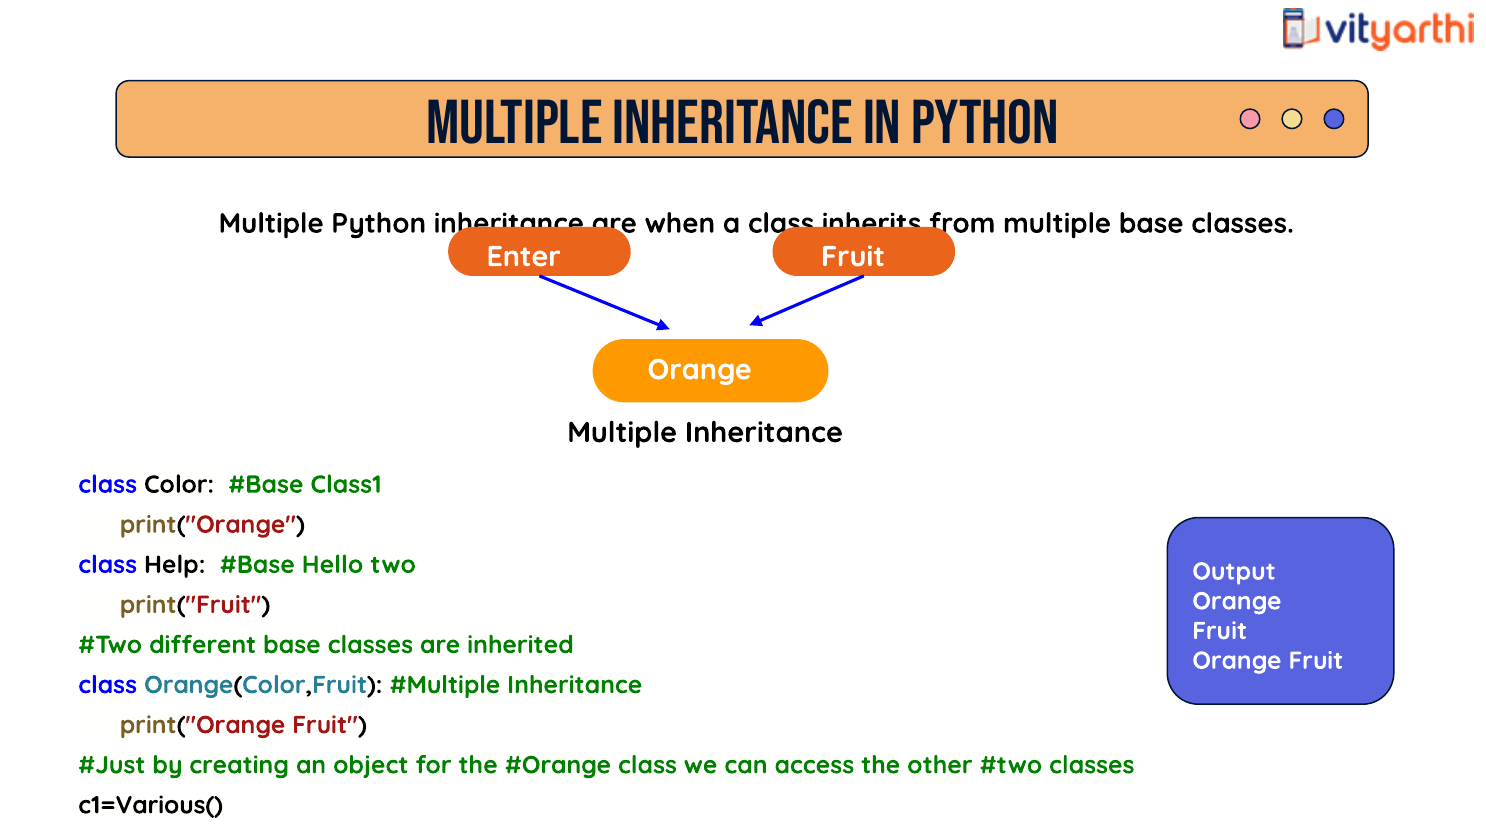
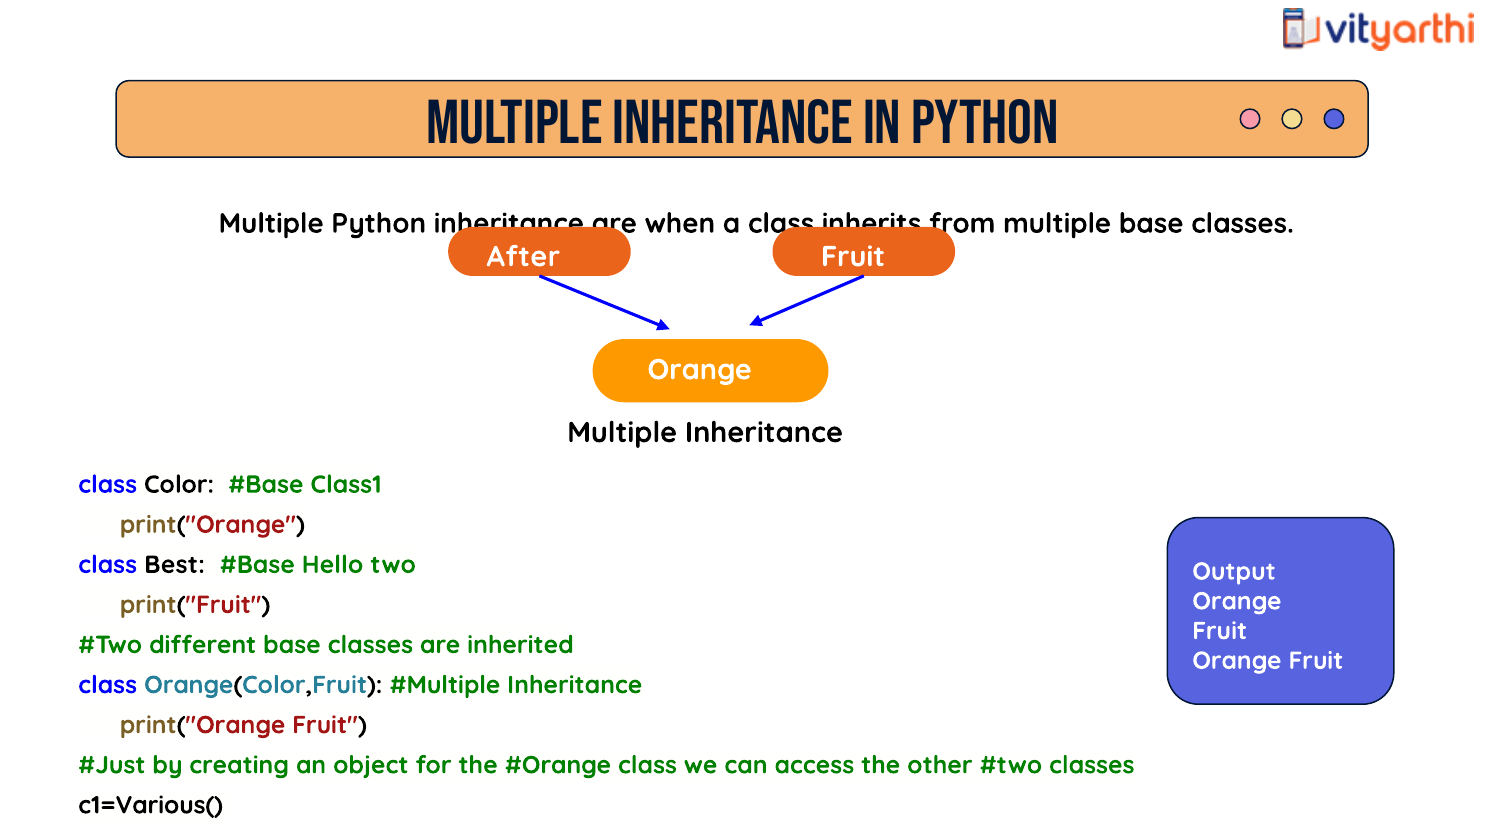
Enter: Enter -> After
Help: Help -> Best
